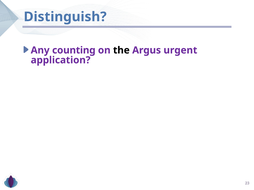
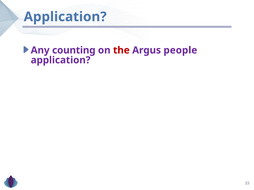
Distinguish at (65, 17): Distinguish -> Application
the colour: black -> red
urgent: urgent -> people
